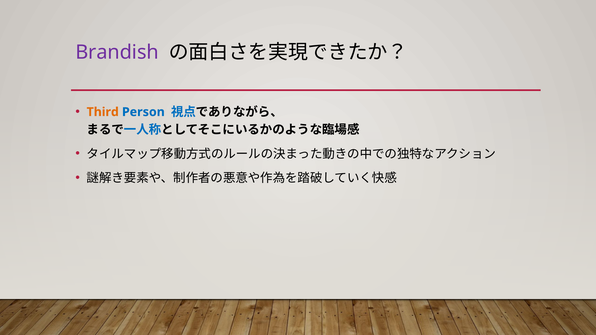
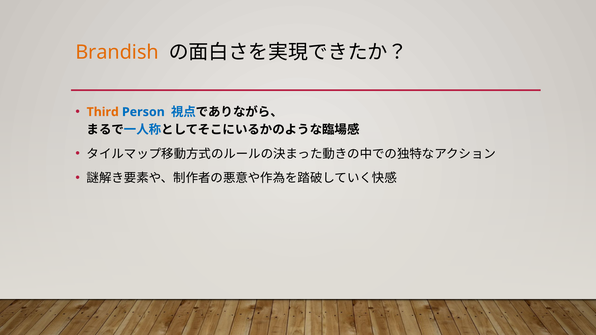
Brandish colour: purple -> orange
